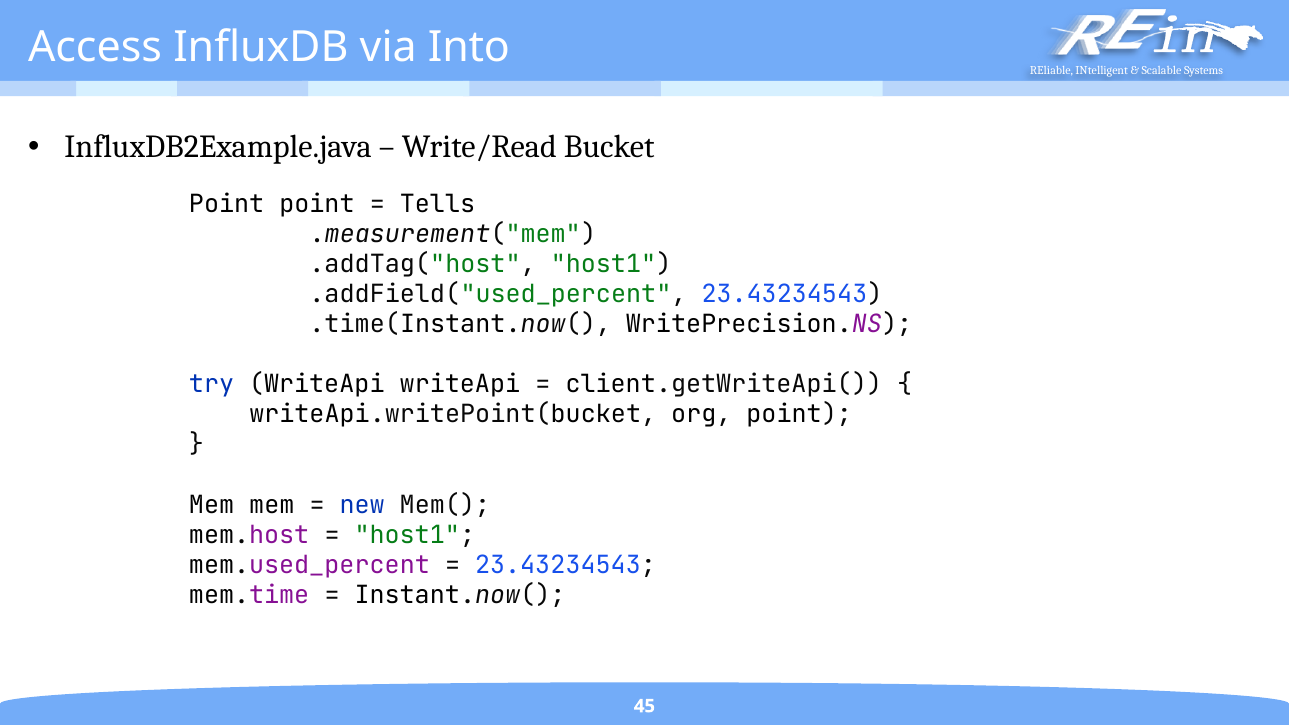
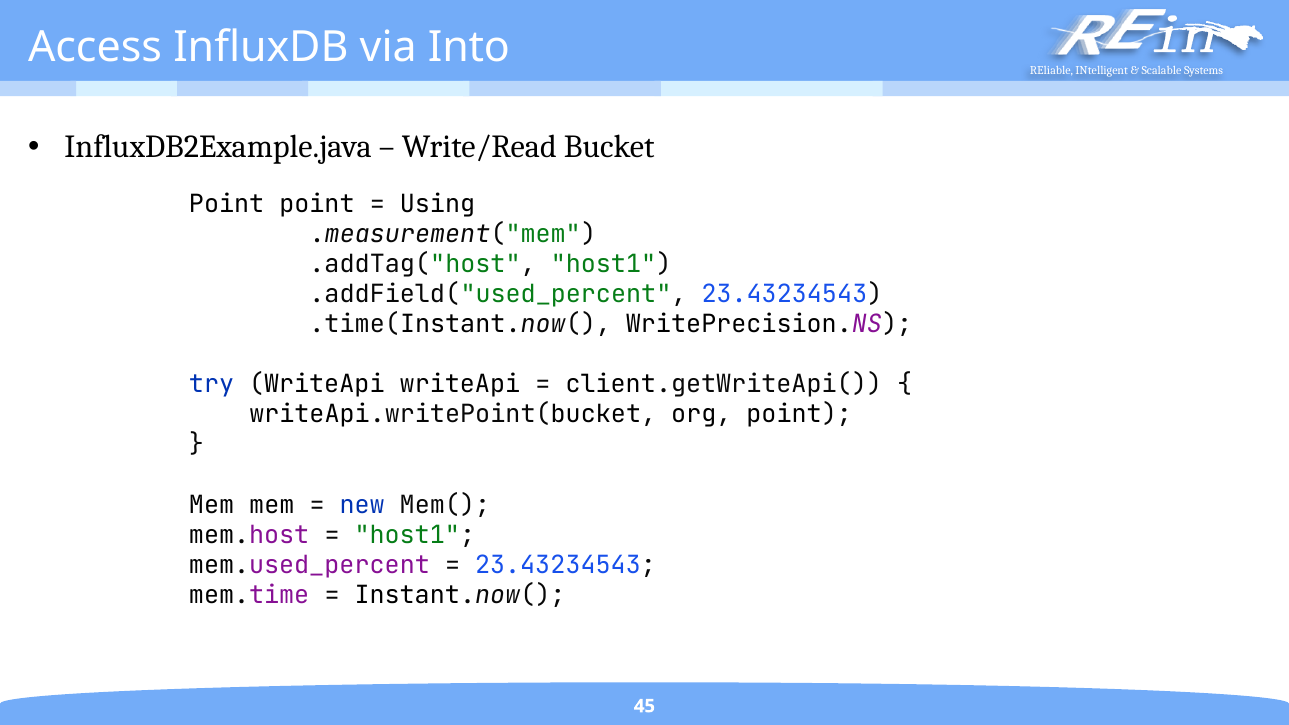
Tells: Tells -> Using
